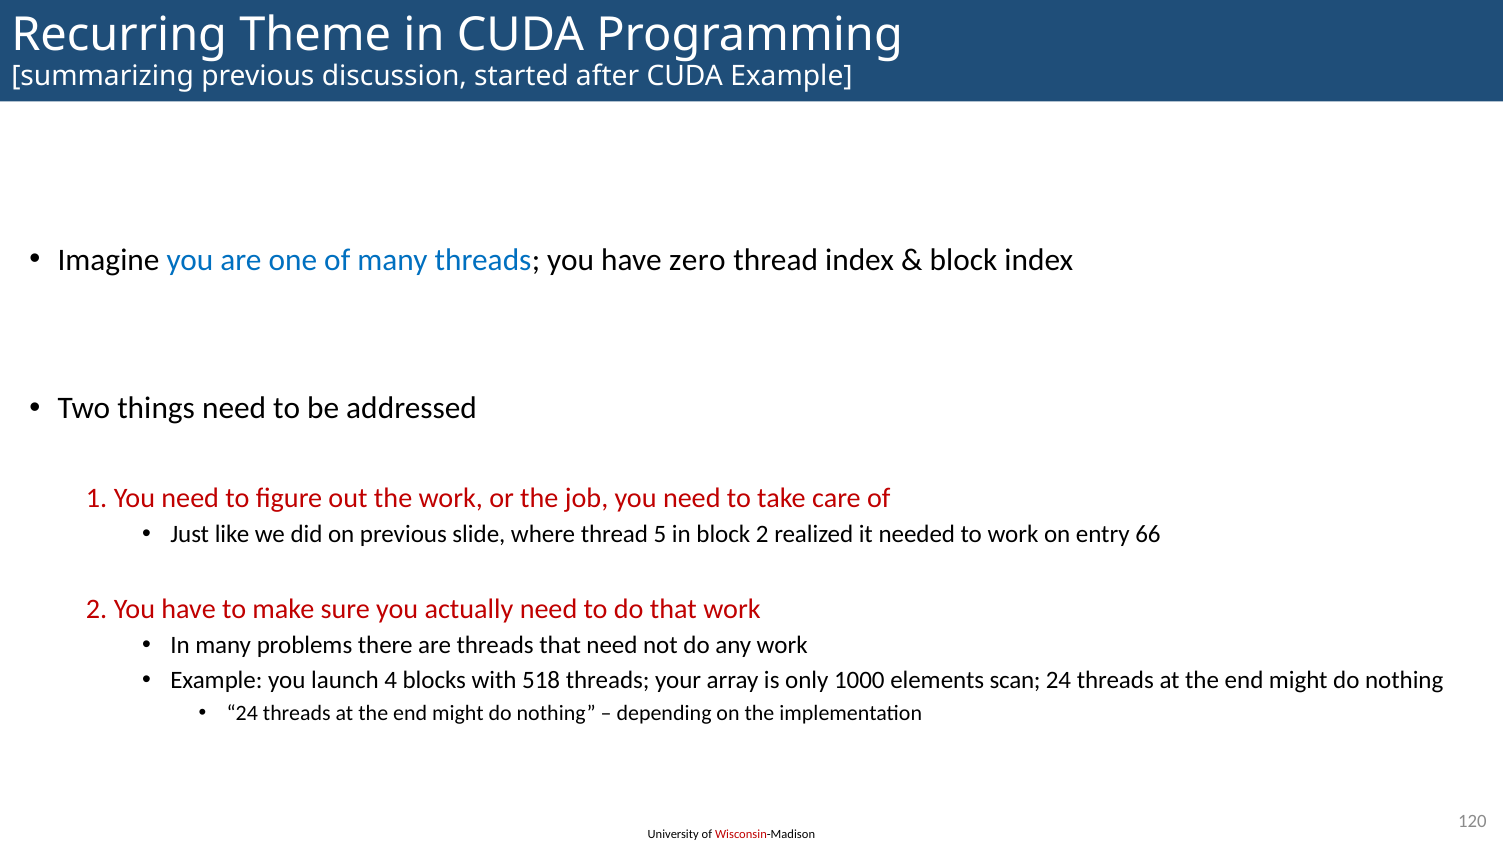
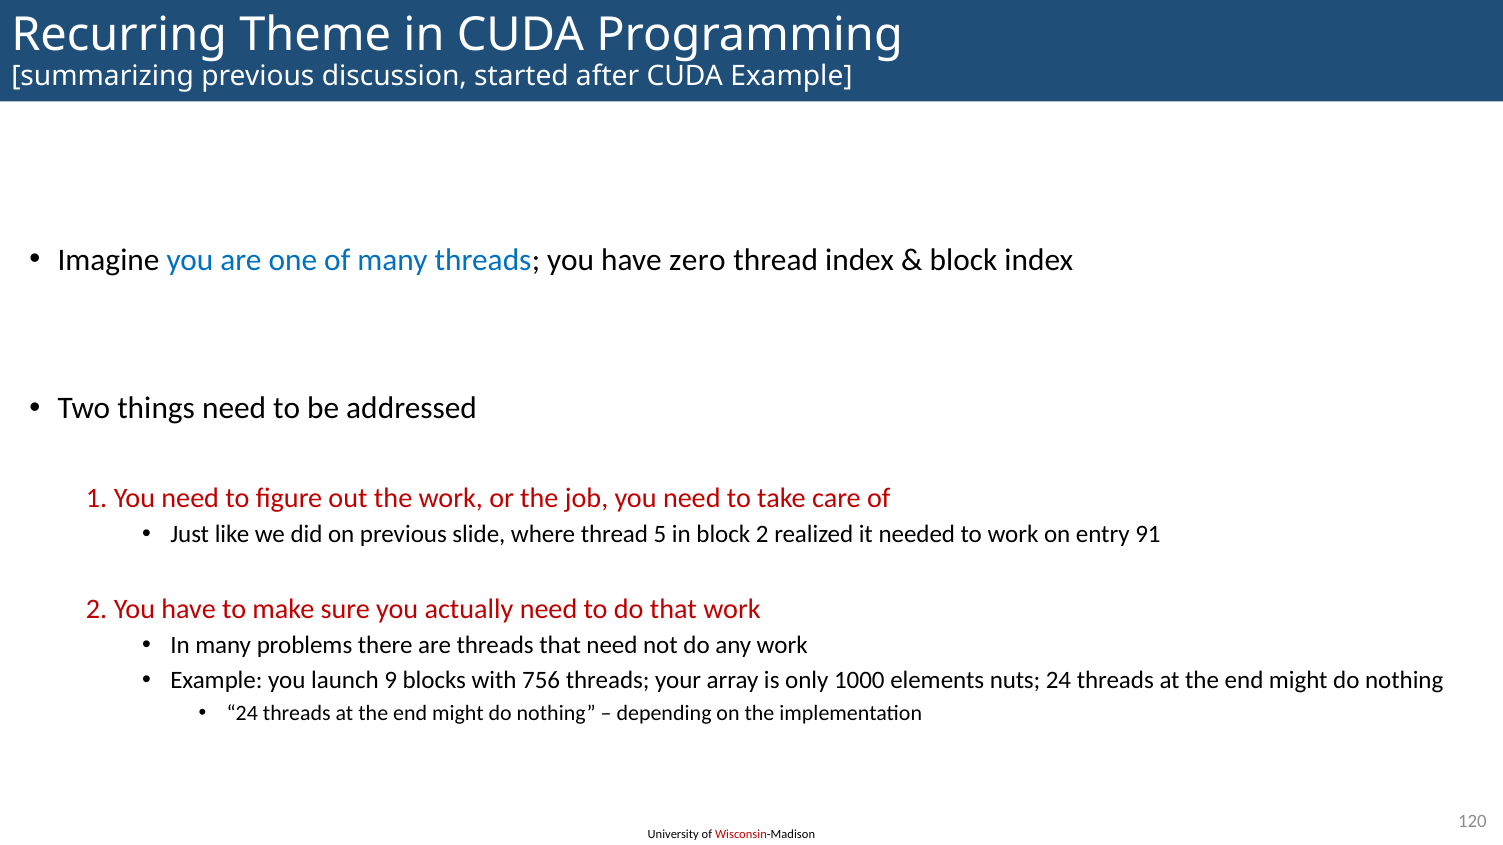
66: 66 -> 91
4: 4 -> 9
518: 518 -> 756
scan: scan -> nuts
